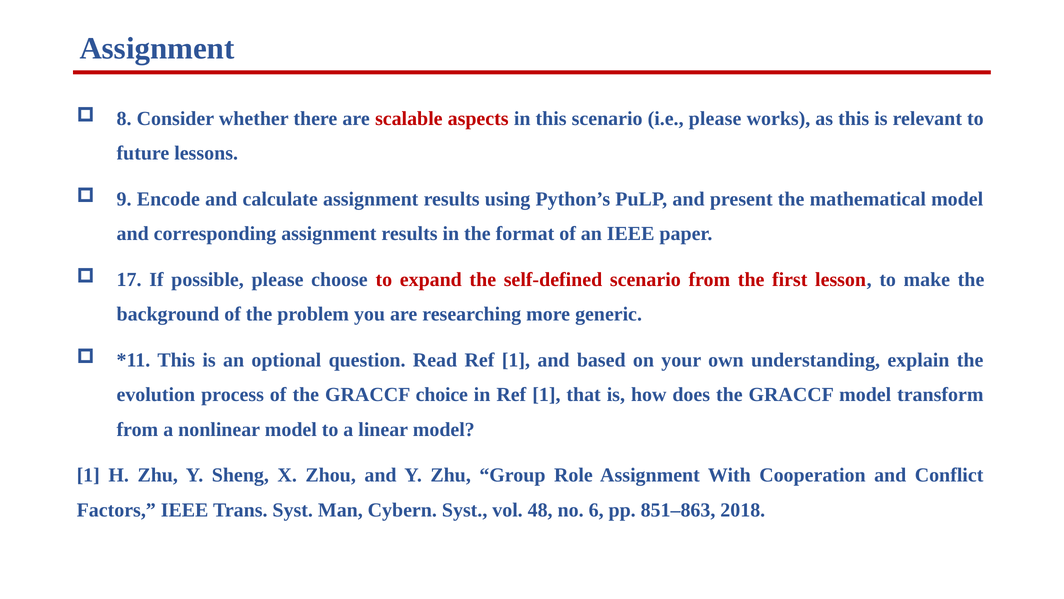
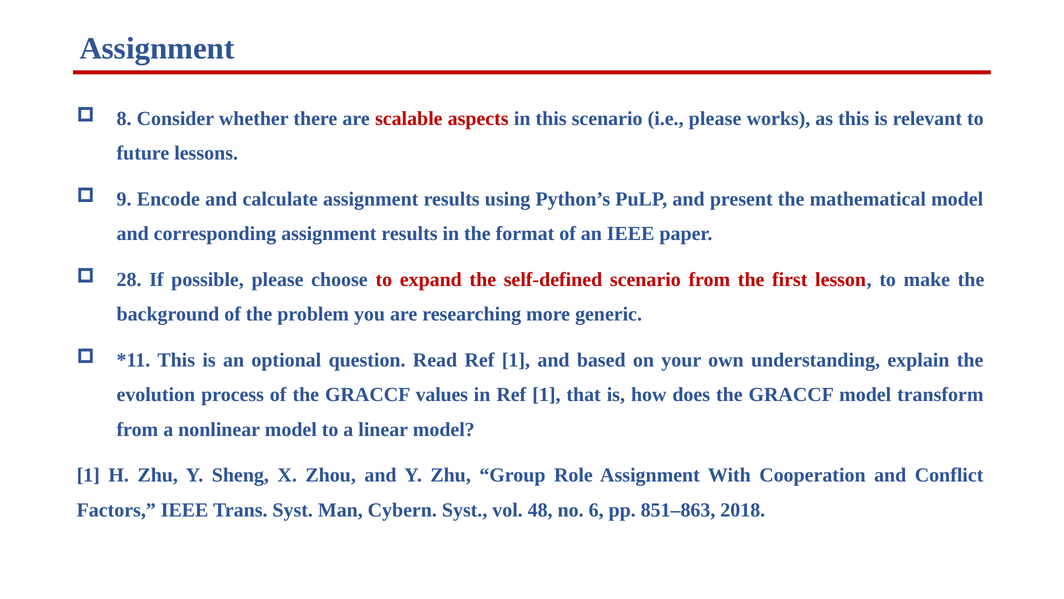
17: 17 -> 28
choice: choice -> values
